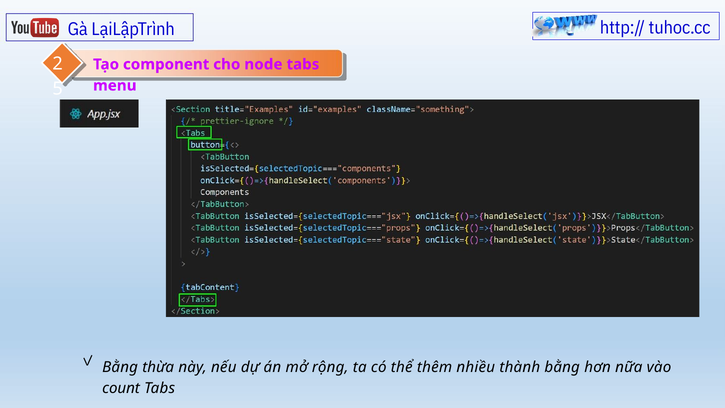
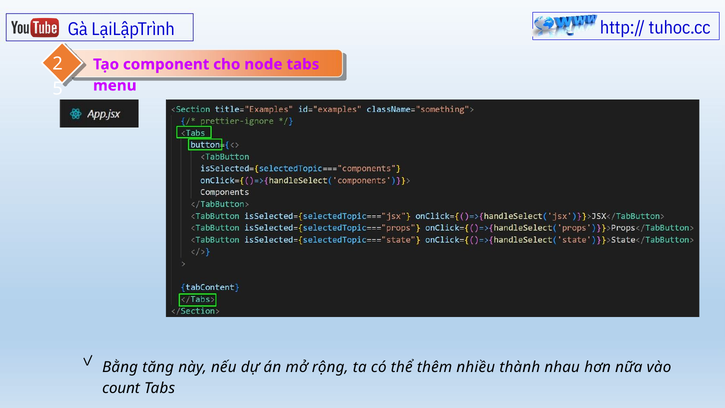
thừa: thừa -> tăng
thành bằng: bằng -> nhau
